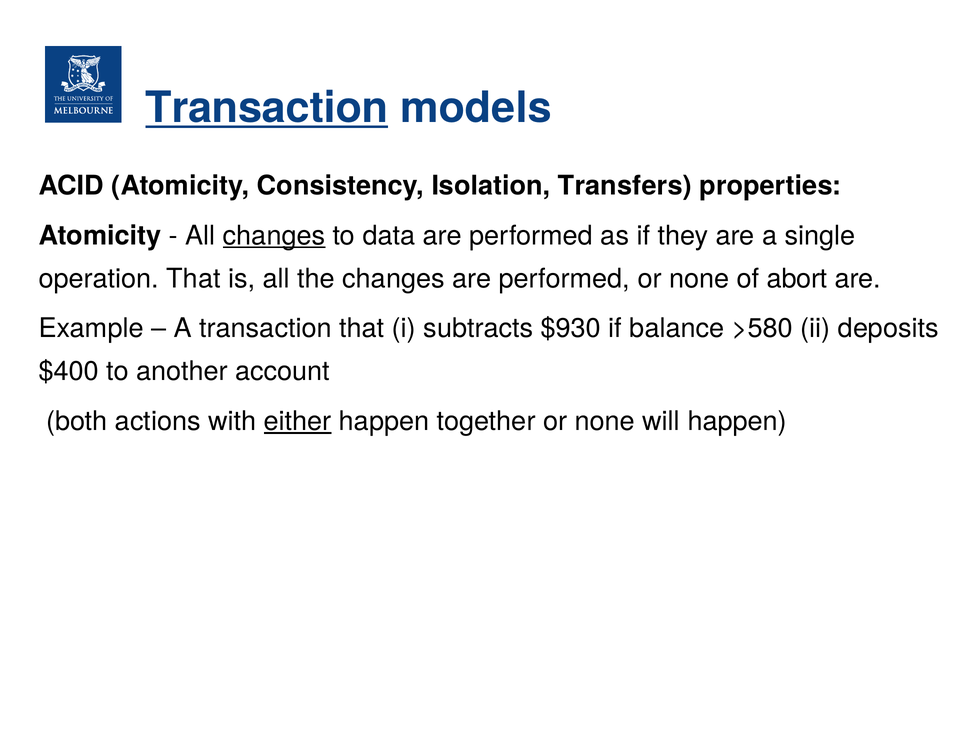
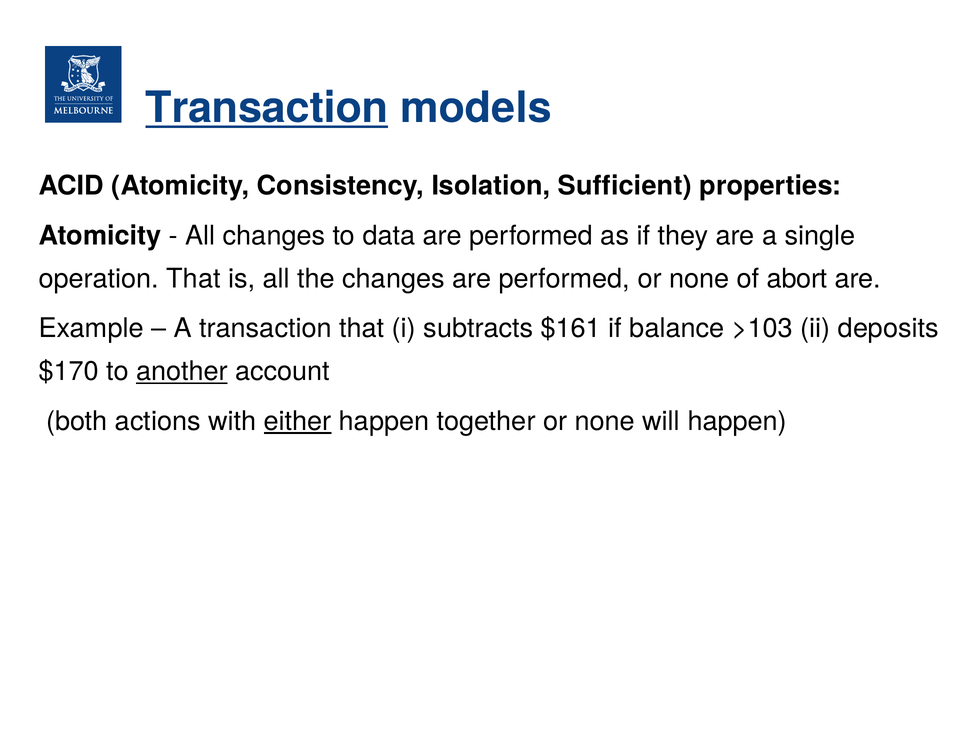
Transfers: Transfers -> Sufficient
changes at (274, 235) underline: present -> none
$930: $930 -> $161
>580: >580 -> >103
$400: $400 -> $170
another underline: none -> present
